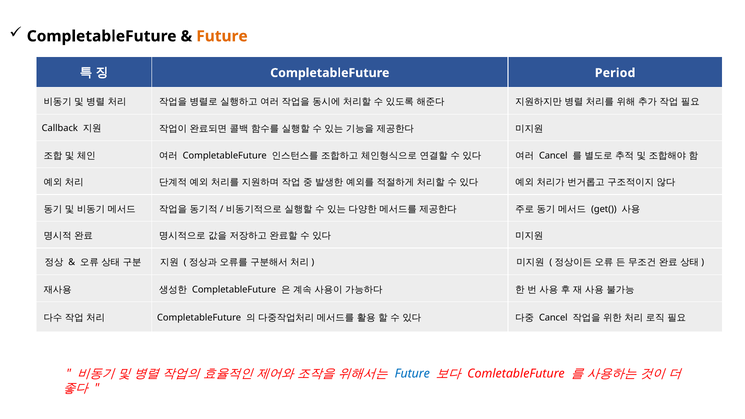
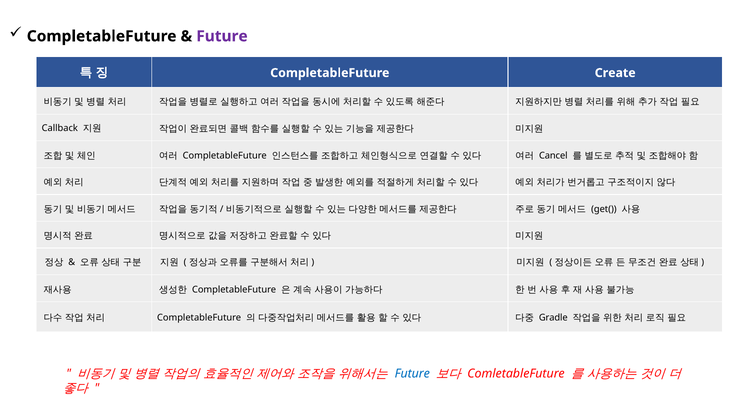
Future at (222, 36) colour: orange -> purple
Period: Period -> Create
Cancel at (553, 318): Cancel -> Gradle
